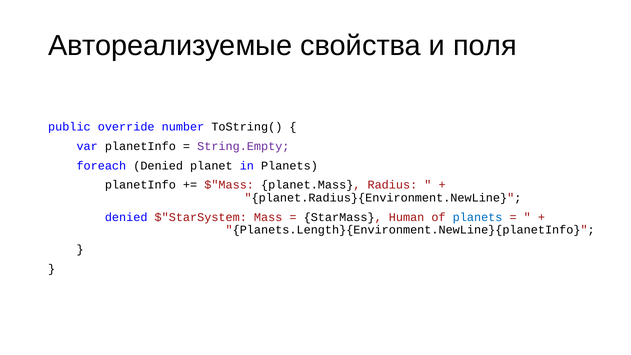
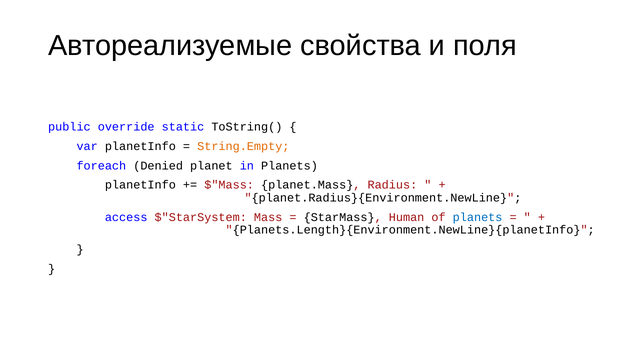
number: number -> static
String.Empty colour: purple -> orange
denied at (126, 217): denied -> access
